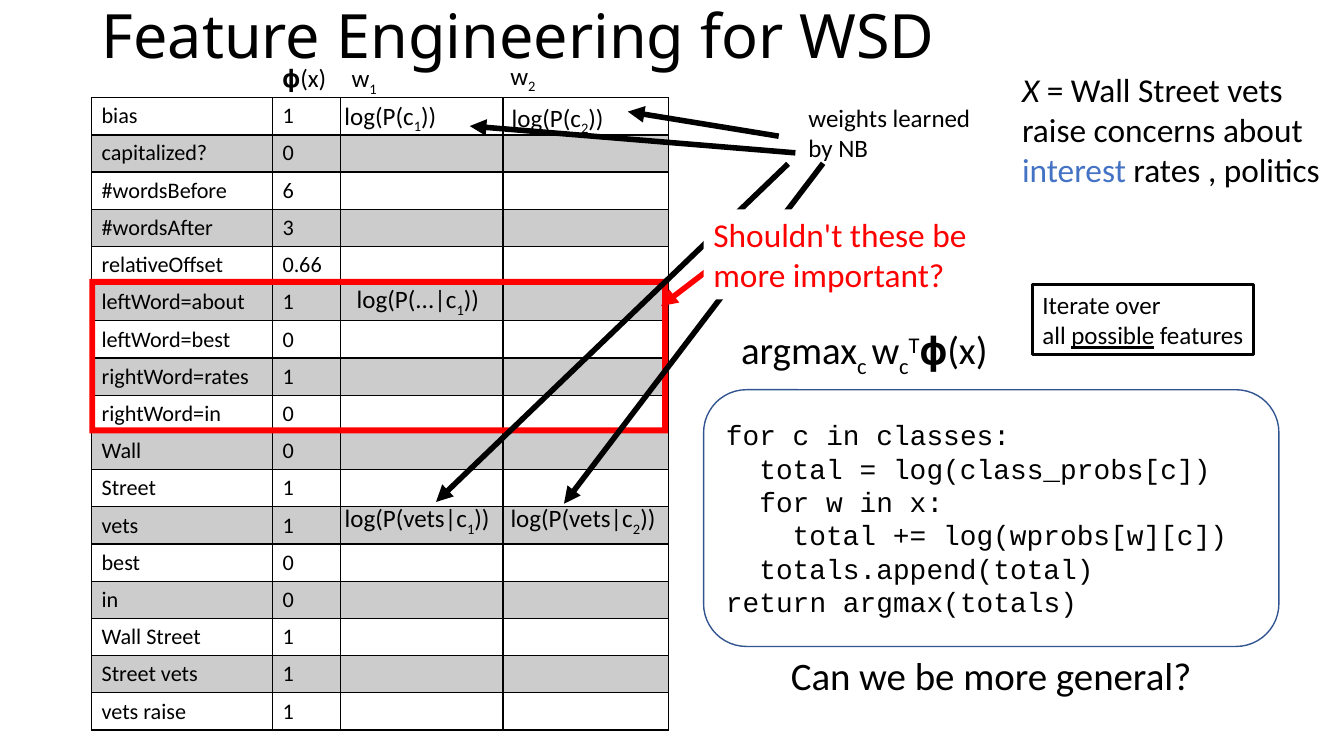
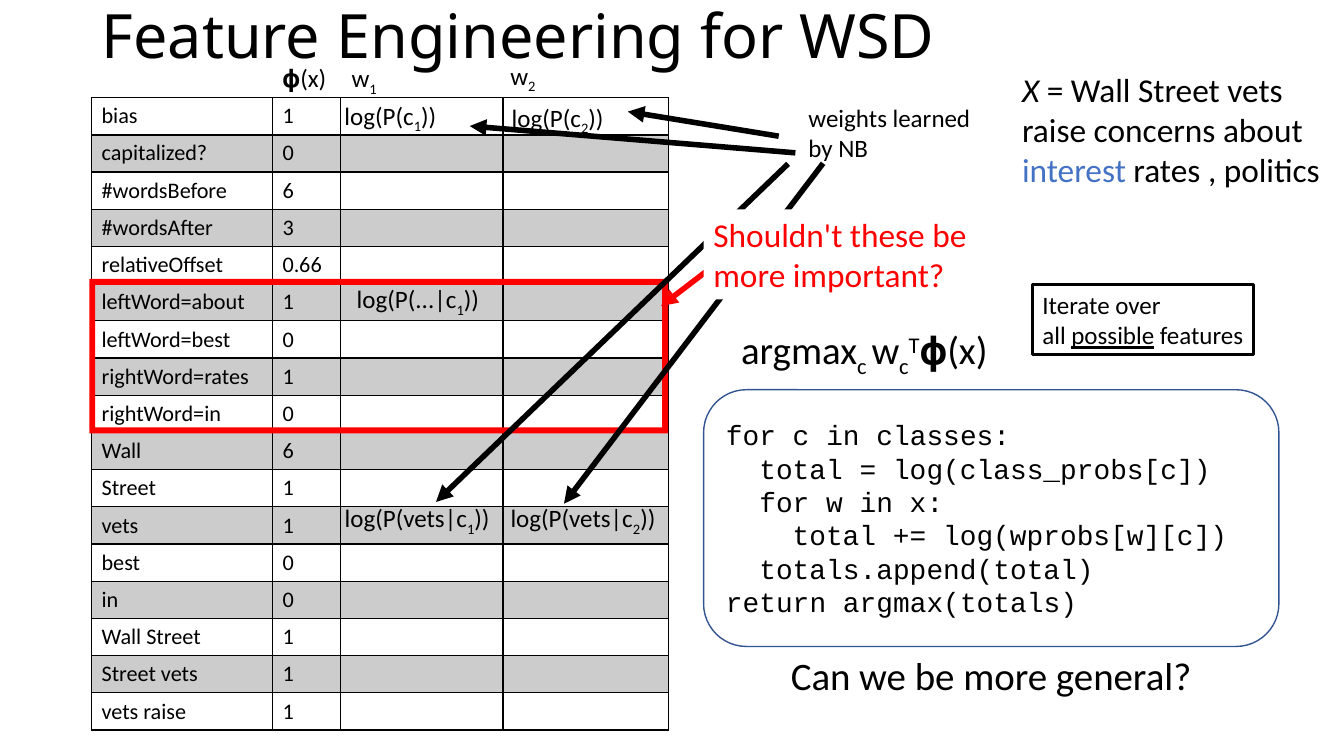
Wall 0: 0 -> 6
